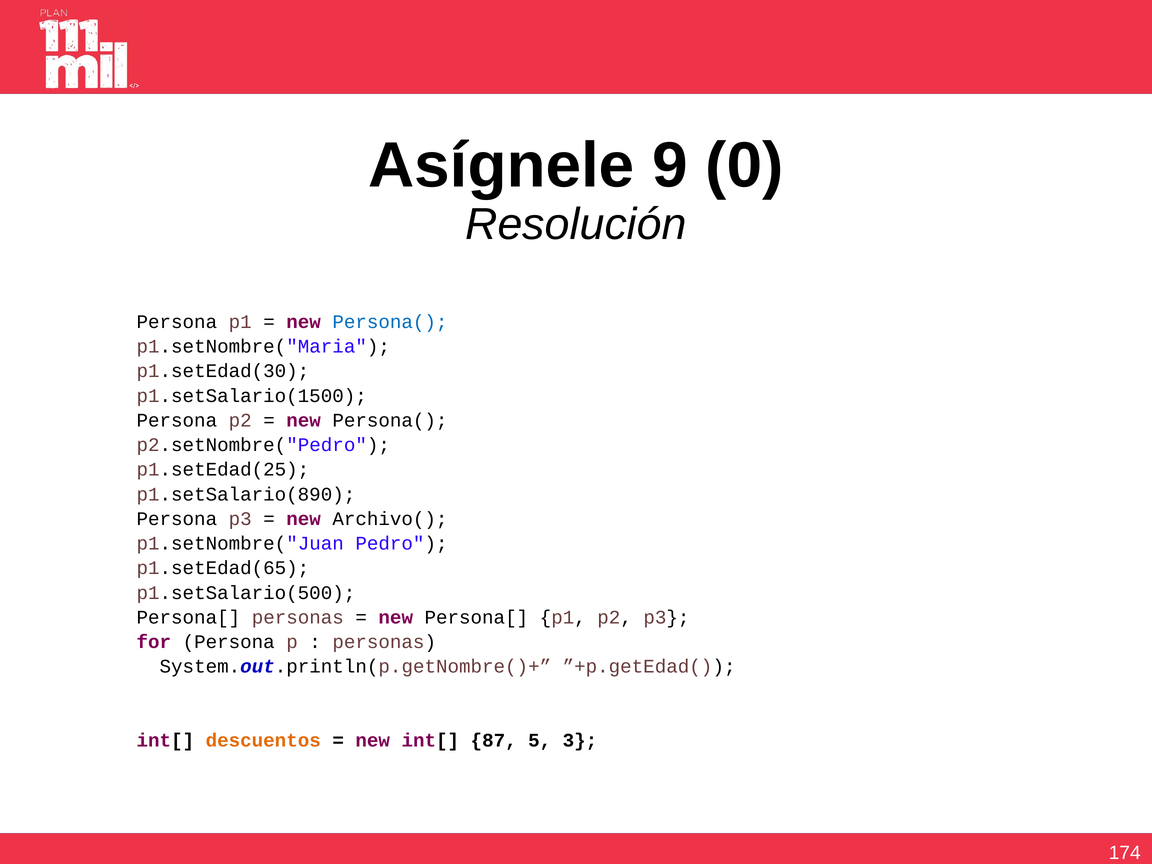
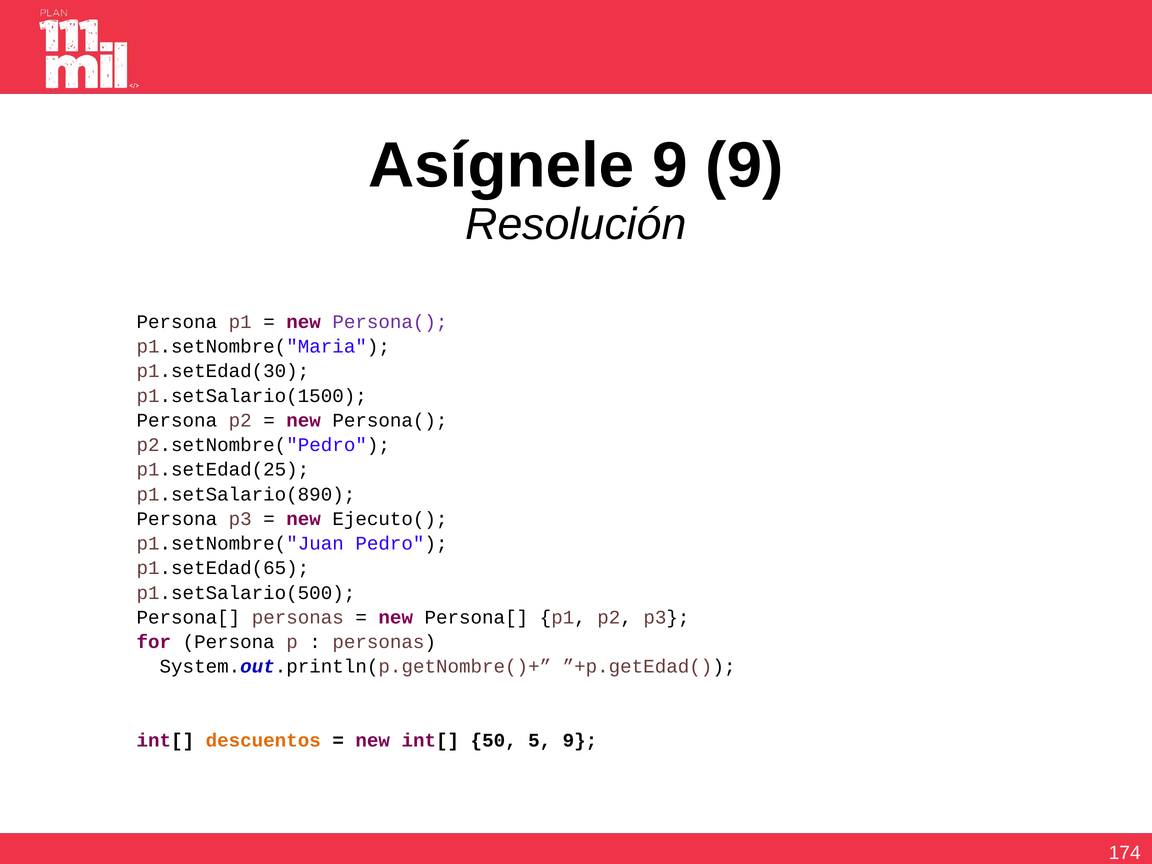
9 0: 0 -> 9
Persona( at (390, 322) colour: blue -> purple
Archivo(: Archivo( -> Ejecuto(
87: 87 -> 50
5 3: 3 -> 9
